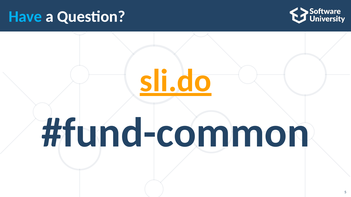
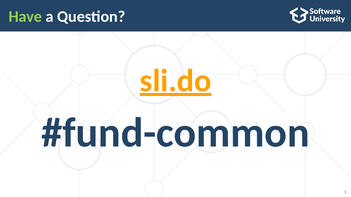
Have colour: light blue -> light green
